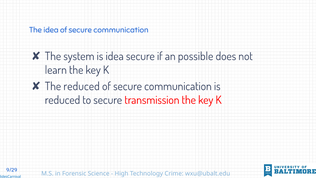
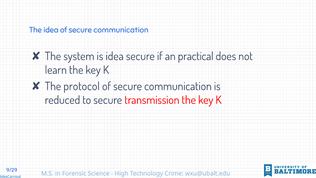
possible: possible -> practical
The reduced: reduced -> protocol
